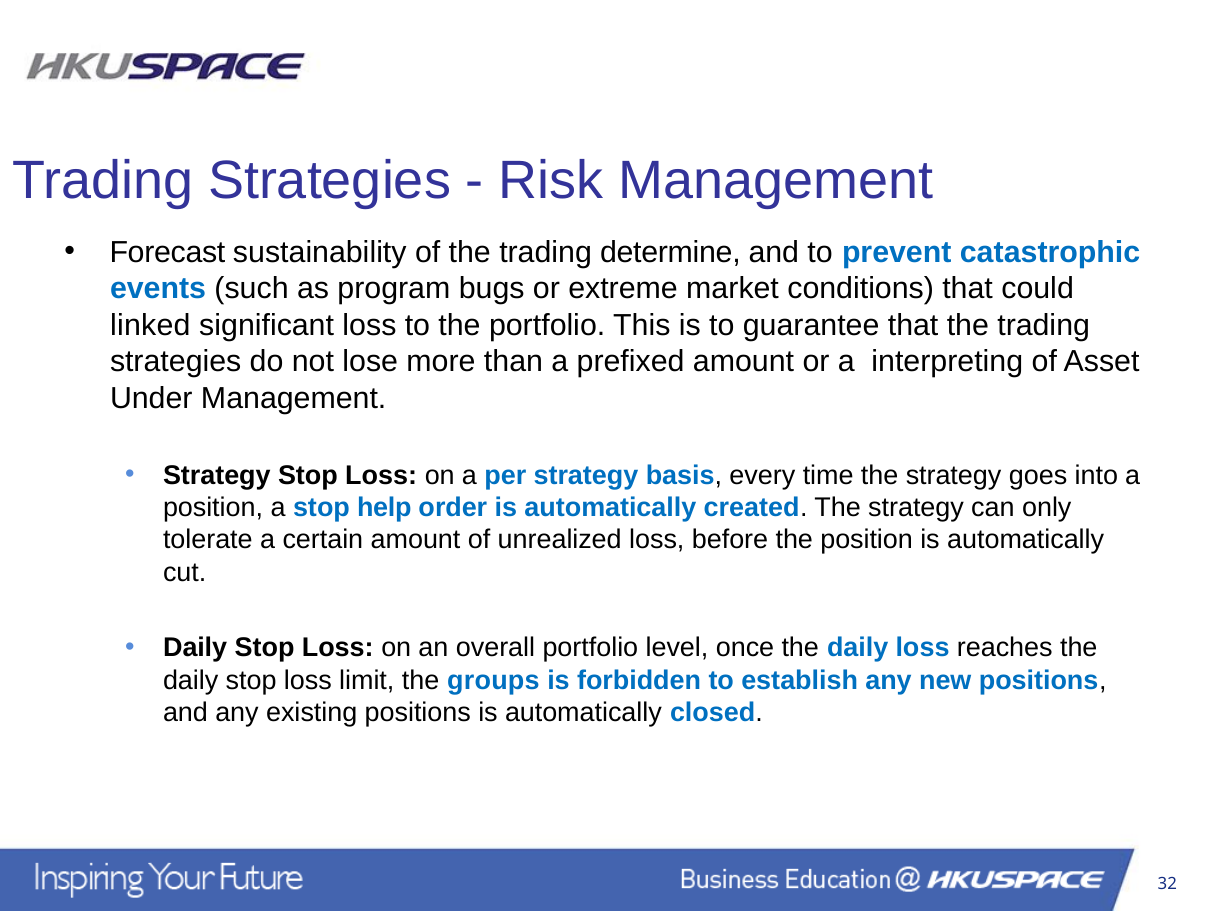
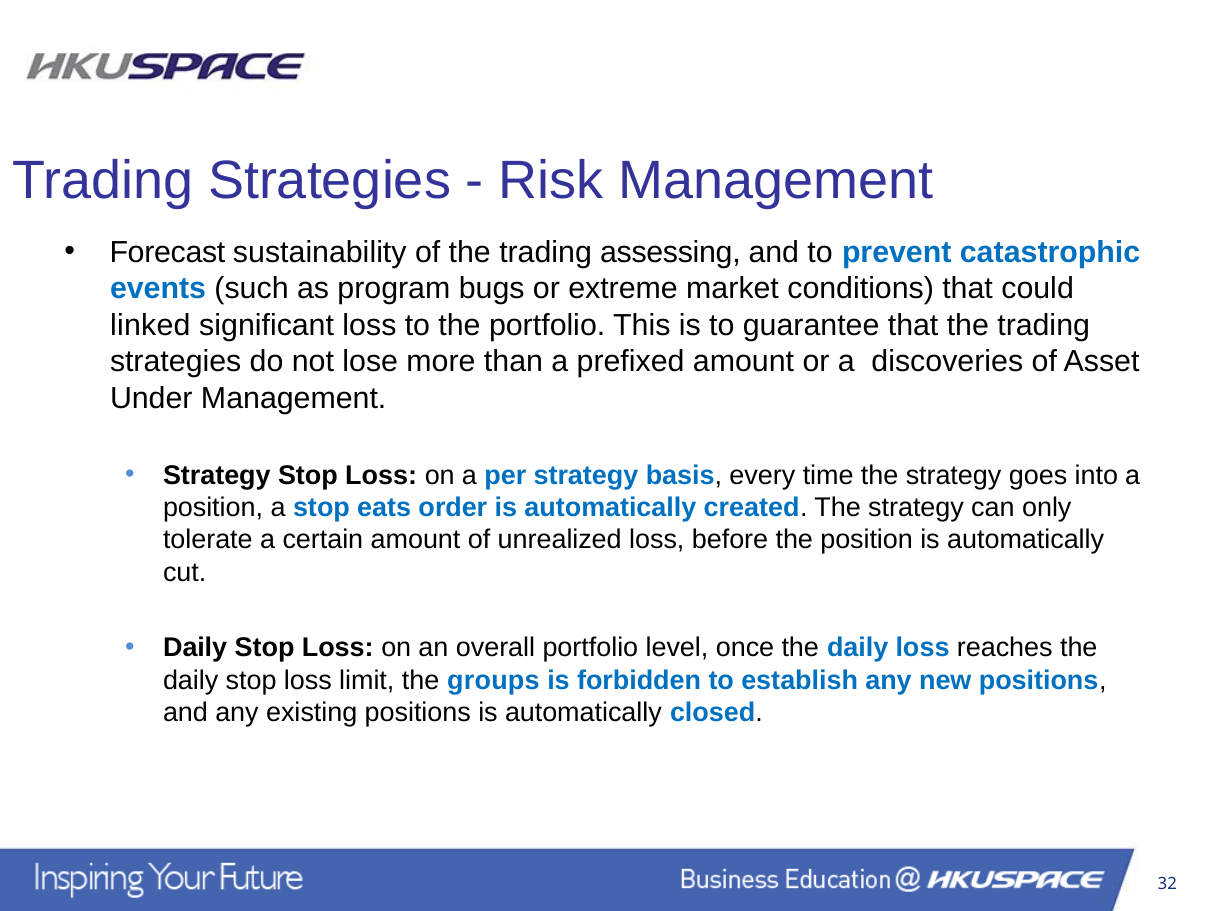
determine: determine -> assessing
interpreting: interpreting -> discoveries
help: help -> eats
